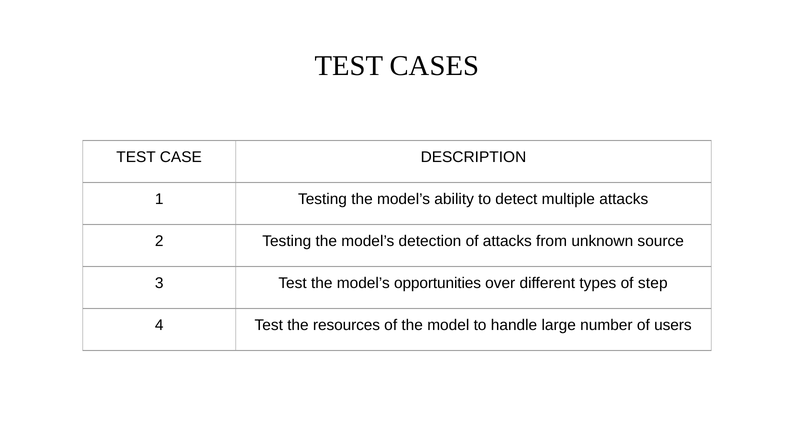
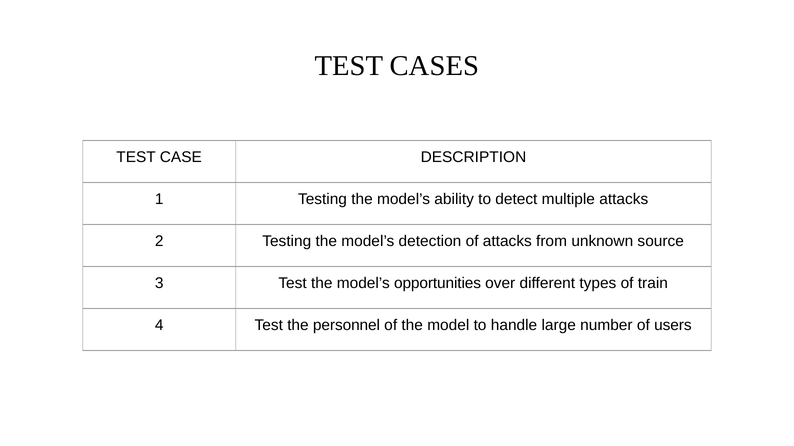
step: step -> train
resources: resources -> personnel
